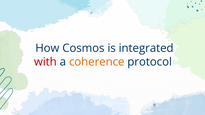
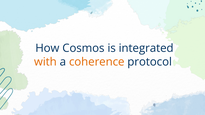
with colour: red -> orange
